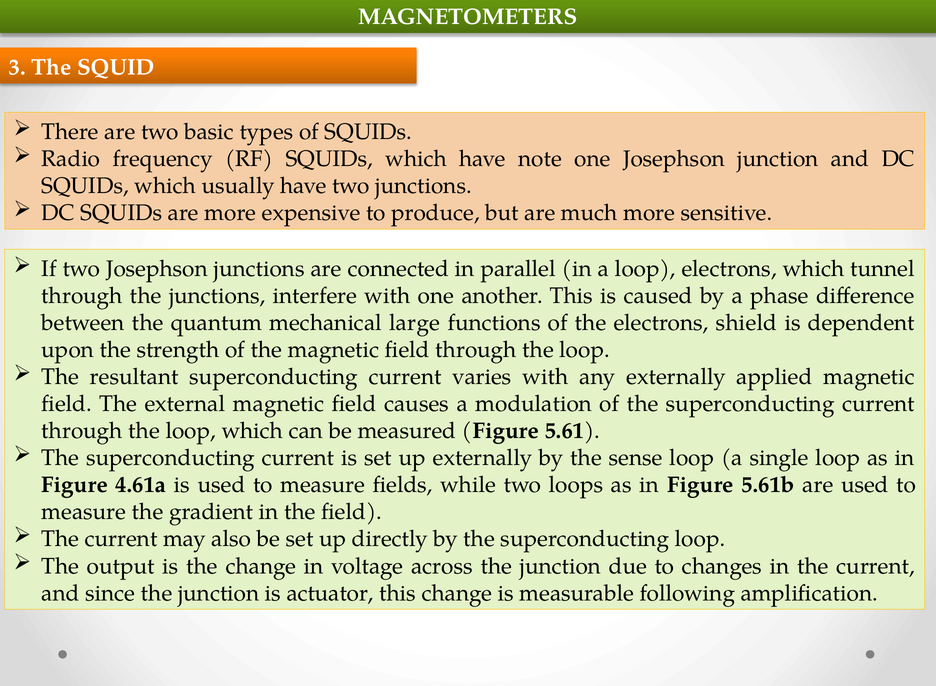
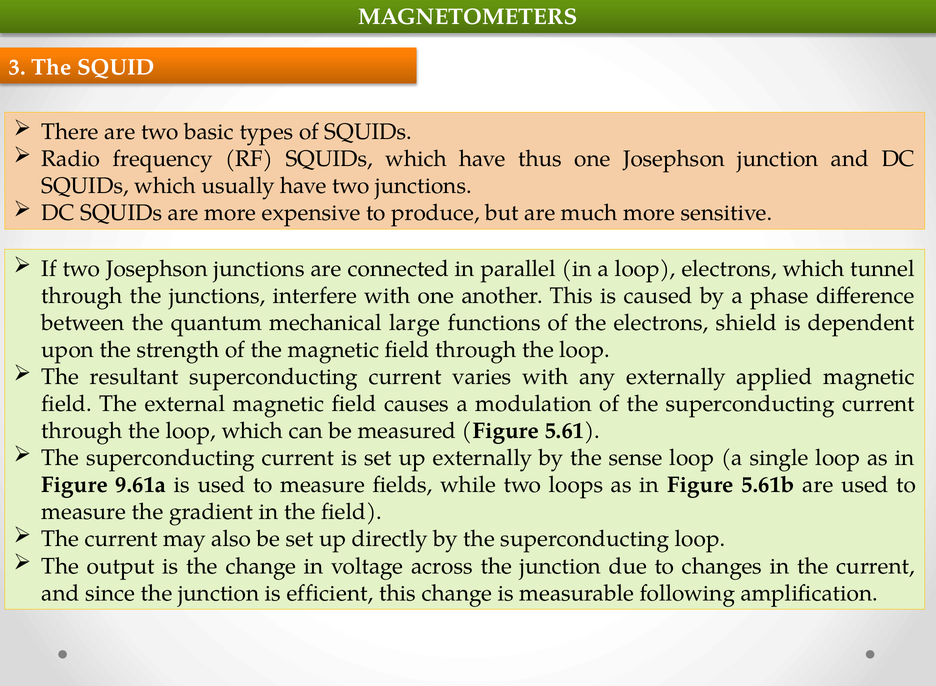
note: note -> thus
4.61a: 4.61a -> 9.61a
actuator: actuator -> efficient
